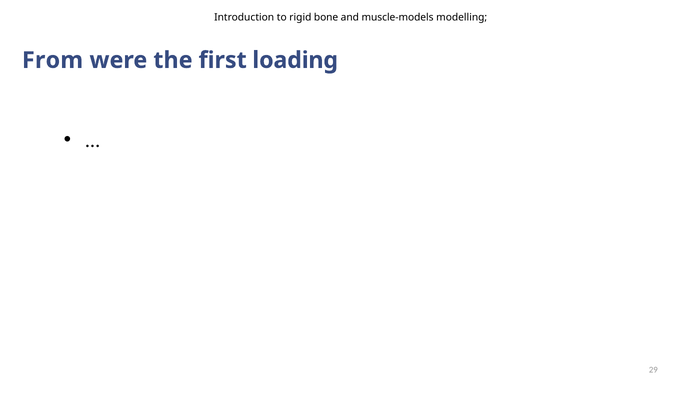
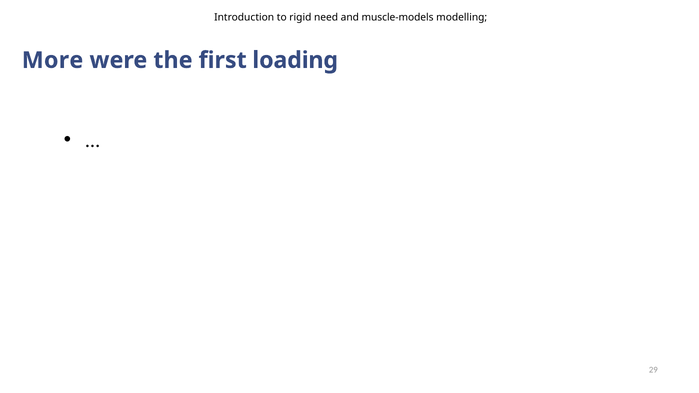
bone: bone -> need
From: From -> More
